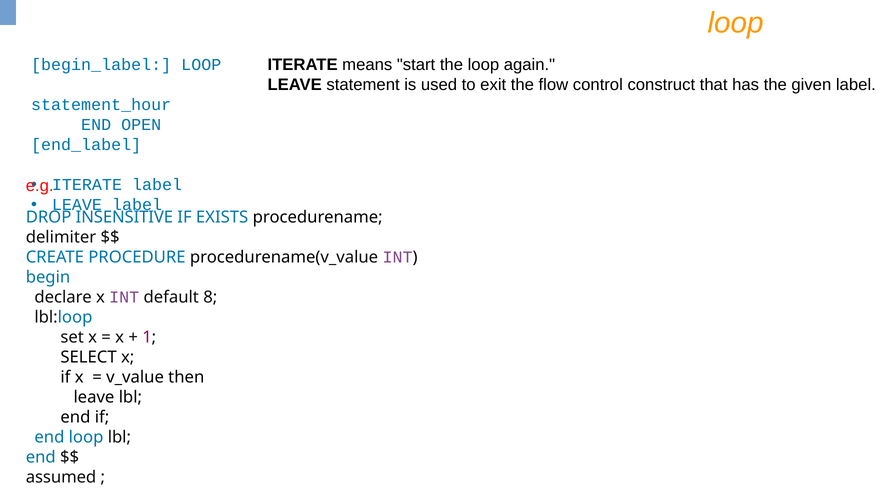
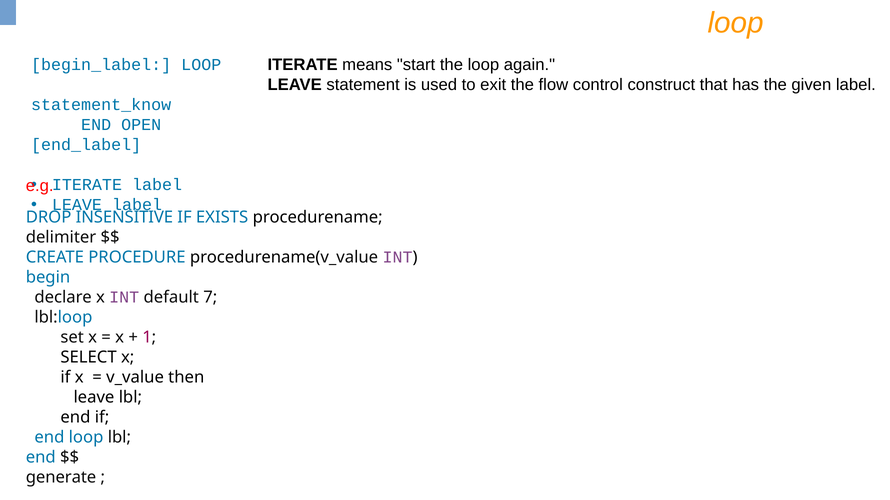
statement_hour: statement_hour -> statement_know
8: 8 -> 7
assumed: assumed -> generate
